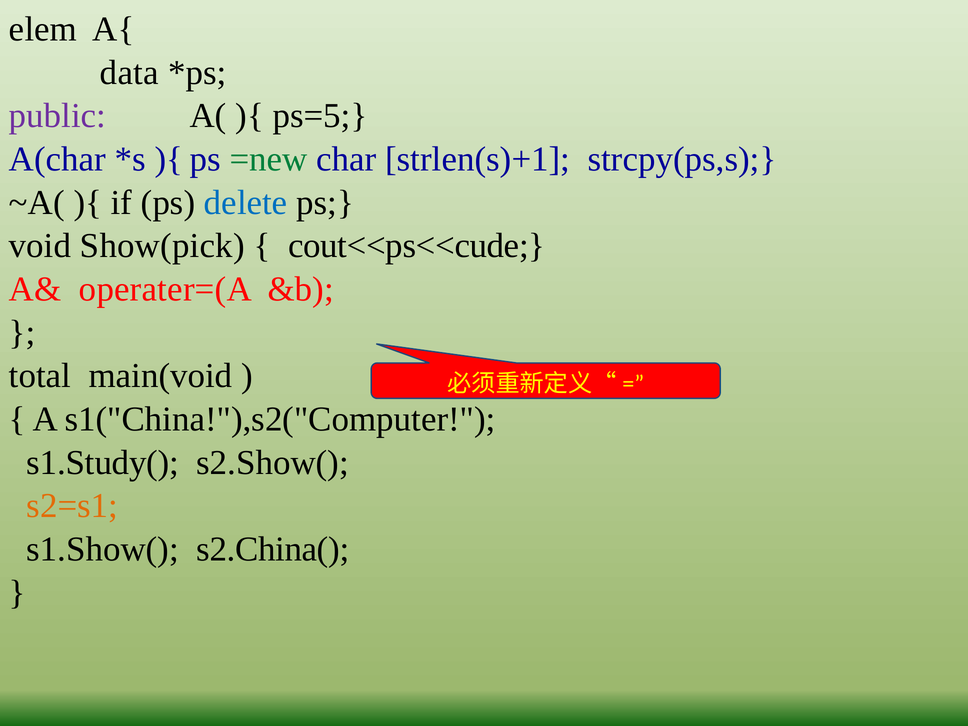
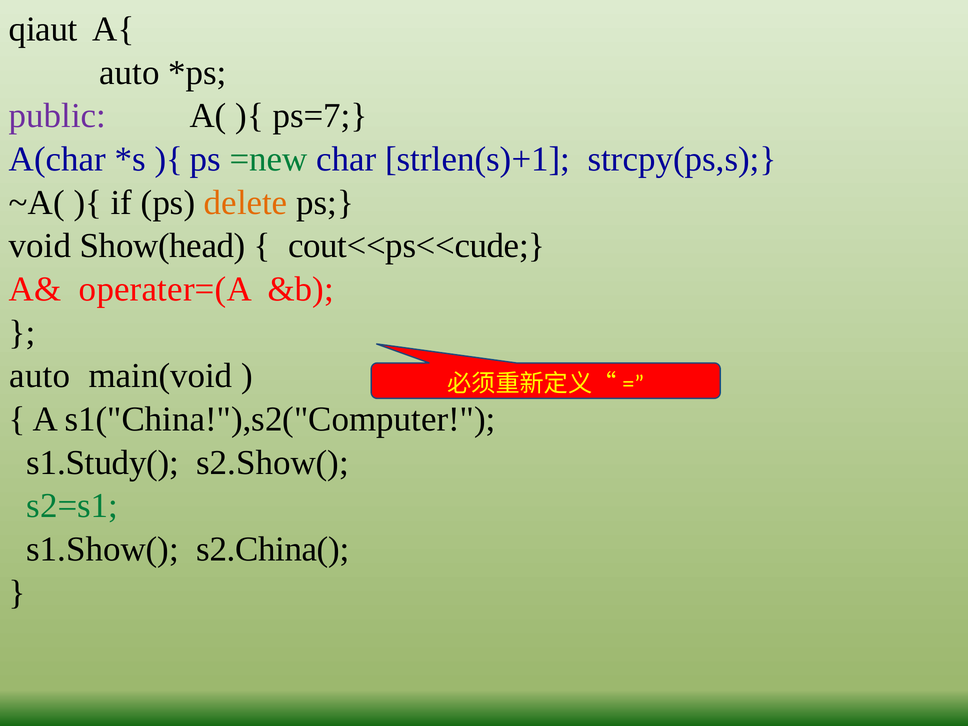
elem: elem -> qiaut
data at (129, 73): data -> auto
ps=5: ps=5 -> ps=7
delete colour: blue -> orange
Show(pick: Show(pick -> Show(head
total at (40, 376): total -> auto
s2=s1 colour: orange -> green
